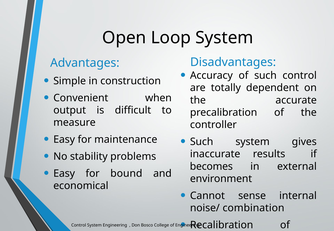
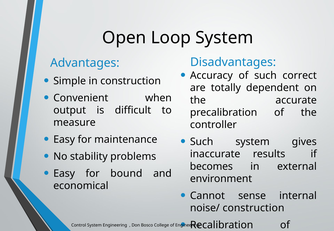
such control: control -> correct
noise/ combination: combination -> construction
